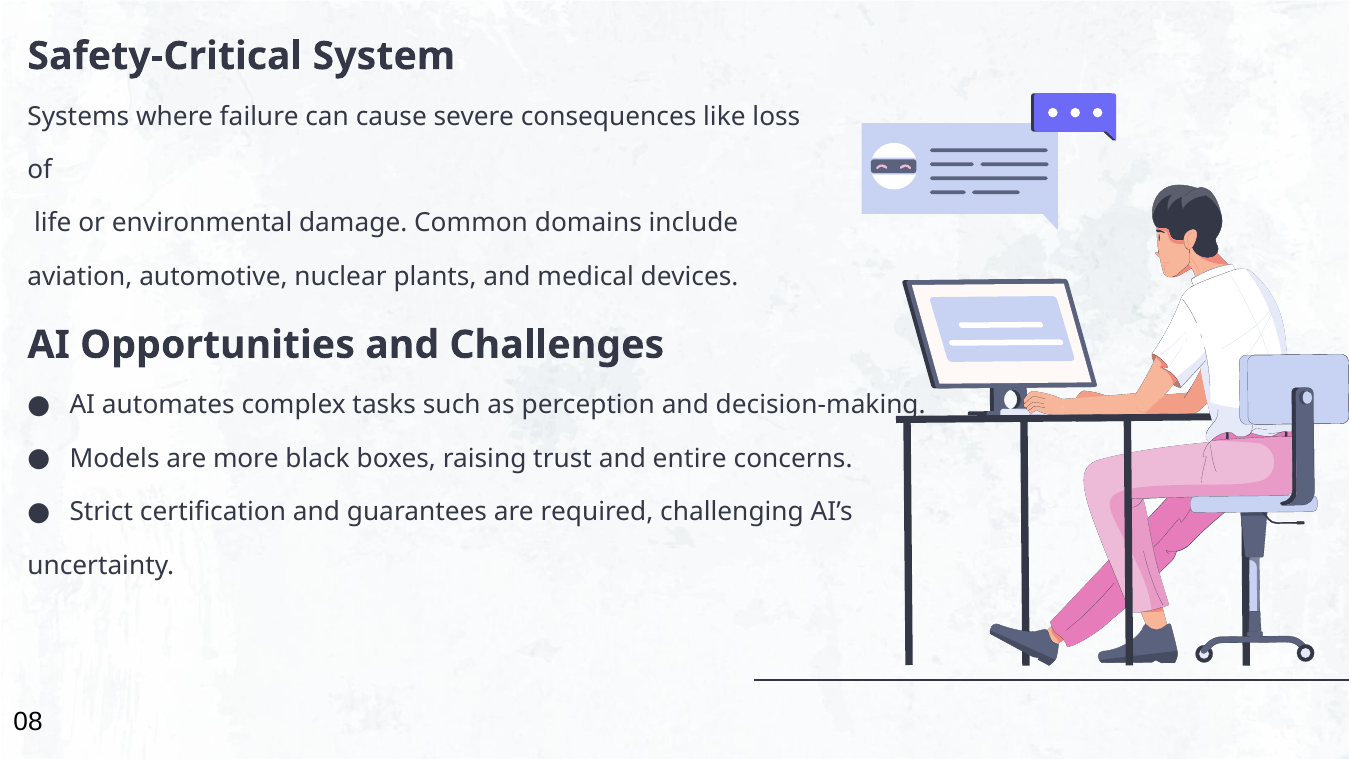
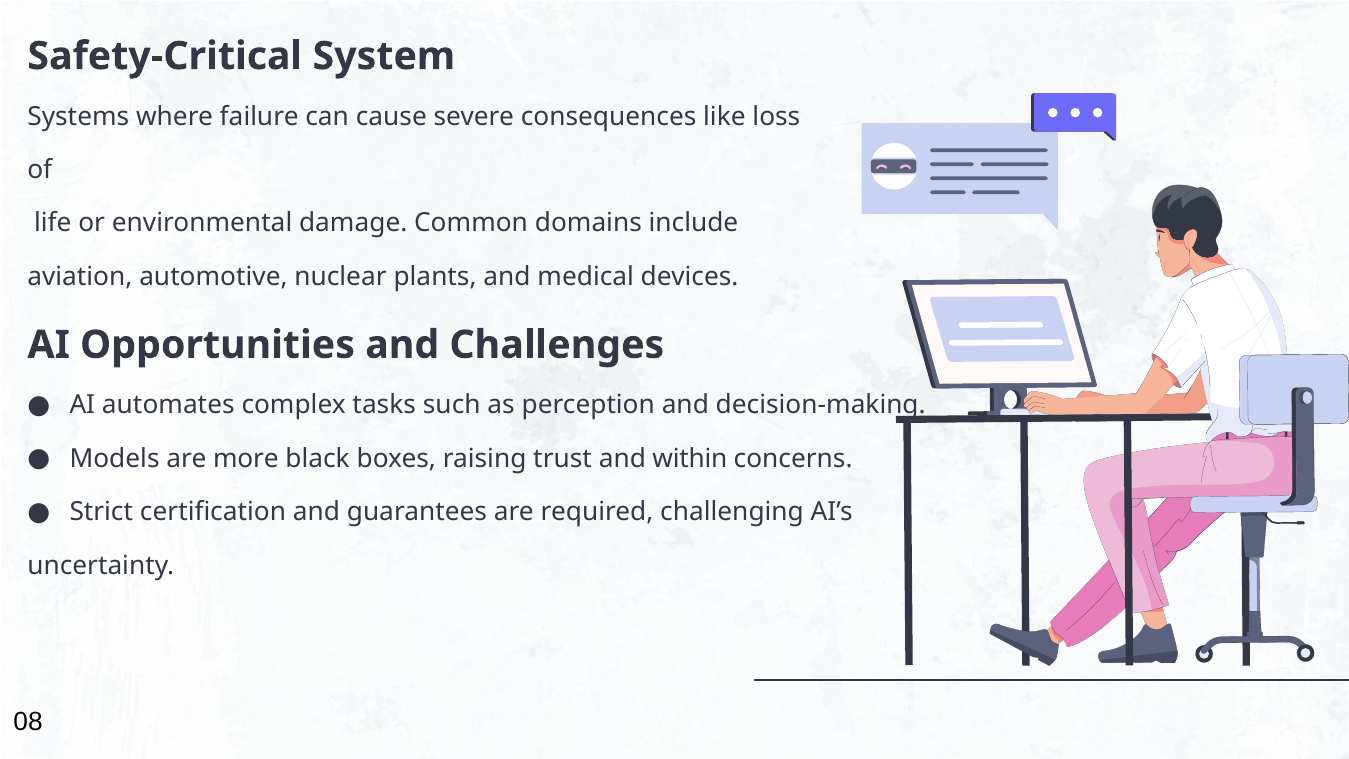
entire: entire -> within
